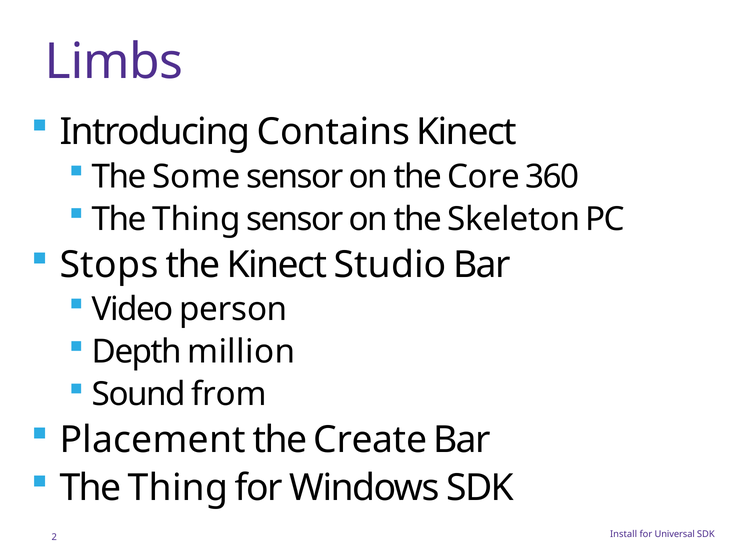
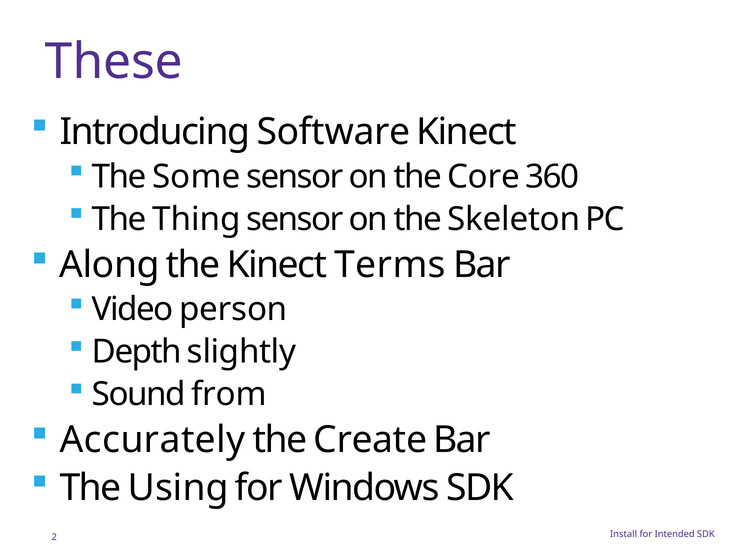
Limbs: Limbs -> These
Contains: Contains -> Software
Stops: Stops -> Along
Studio: Studio -> Terms
million: million -> slightly
Placement: Placement -> Accurately
Thing at (178, 488): Thing -> Using
Universal: Universal -> Intended
